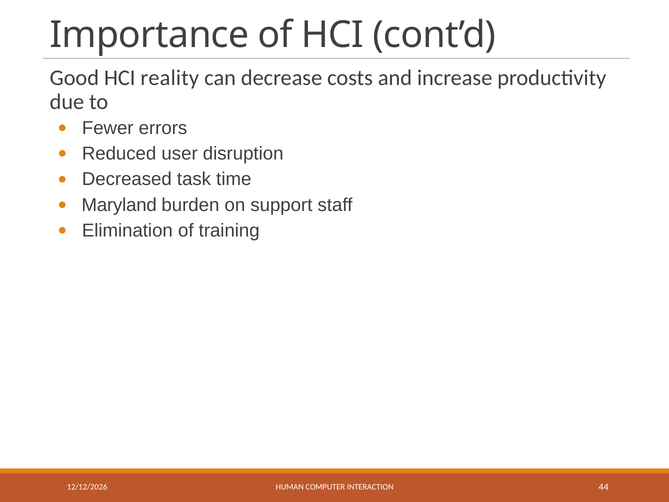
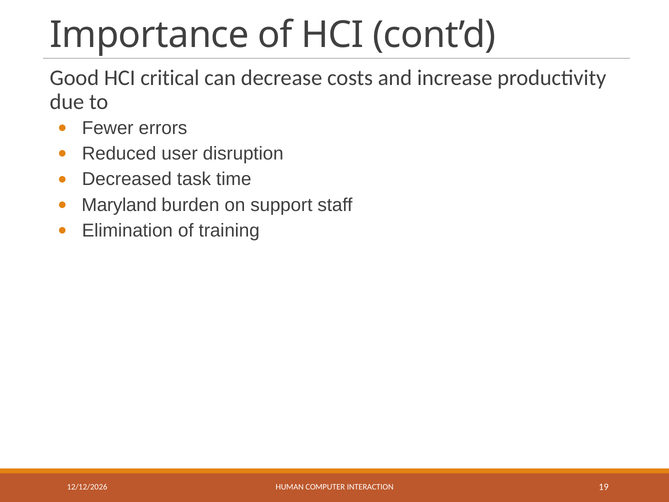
reality: reality -> critical
44: 44 -> 19
